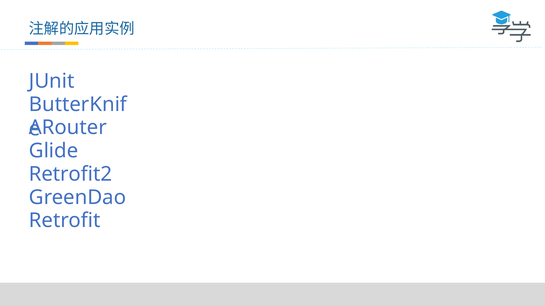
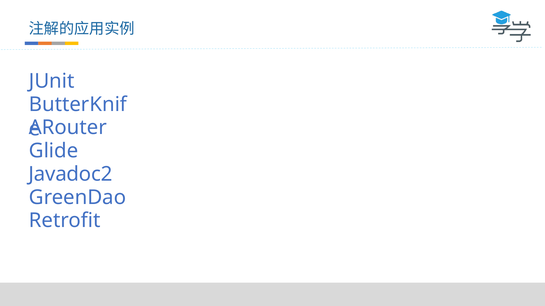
Retrofit2: Retrofit2 -> Javadoc2
